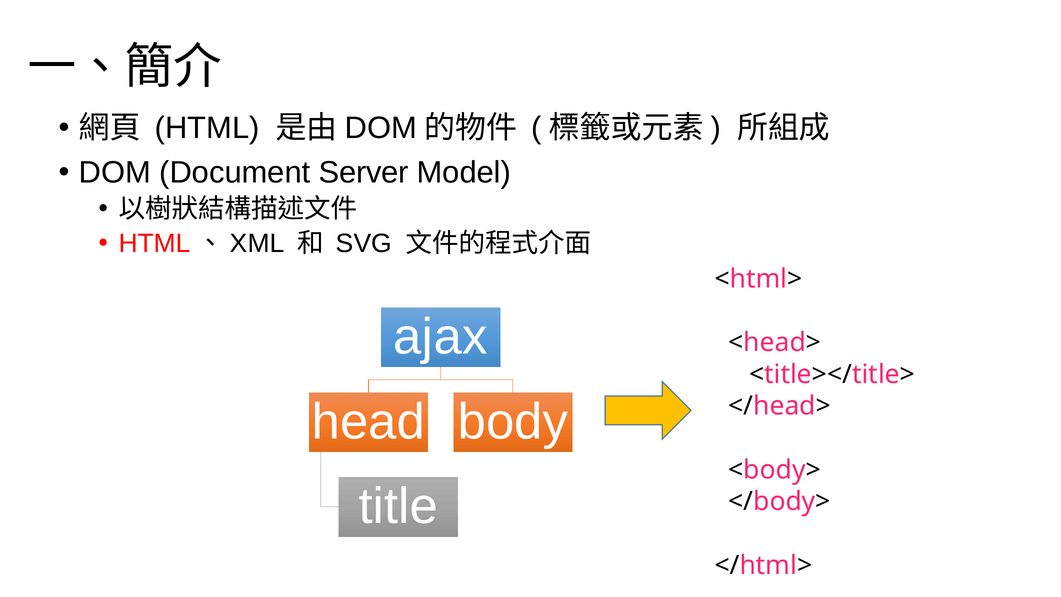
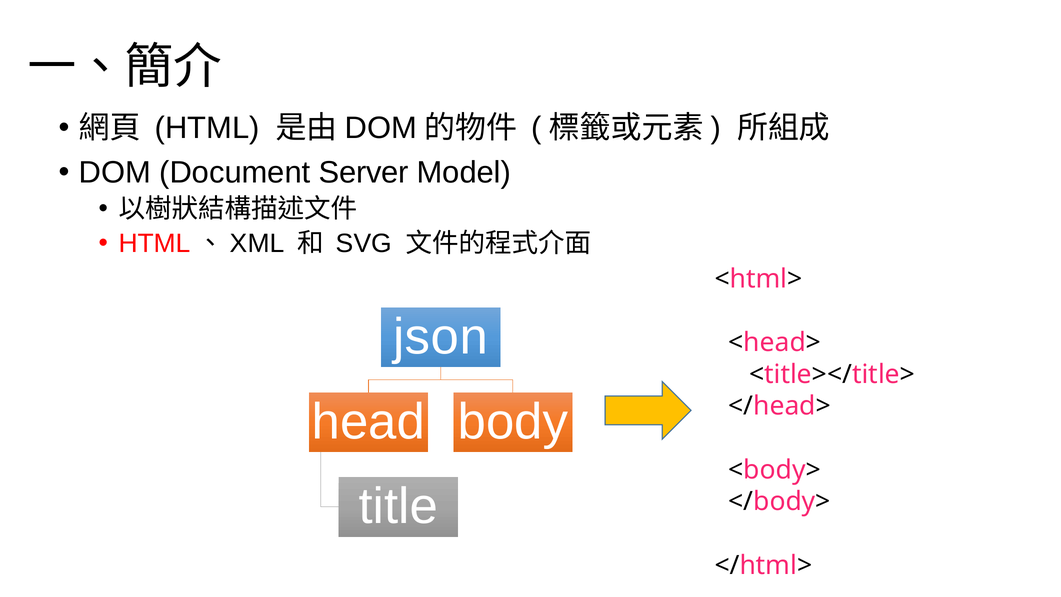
ajax: ajax -> json
